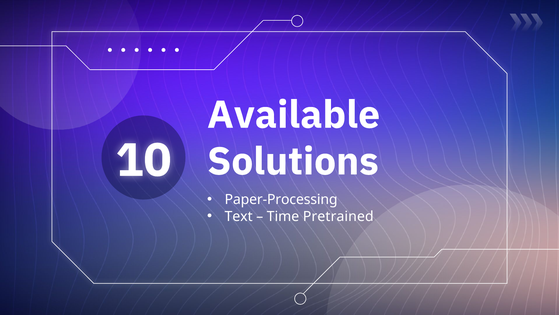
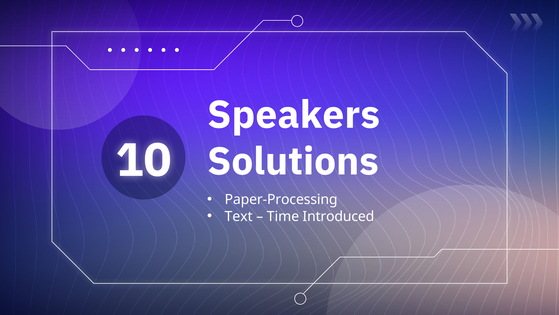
Available: Available -> Speakers
Pretrained: Pretrained -> Introduced
